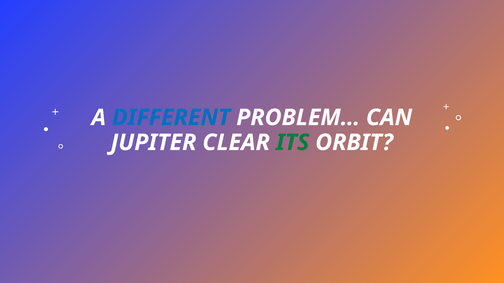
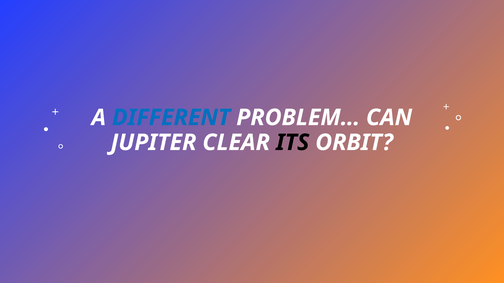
ITS colour: green -> black
